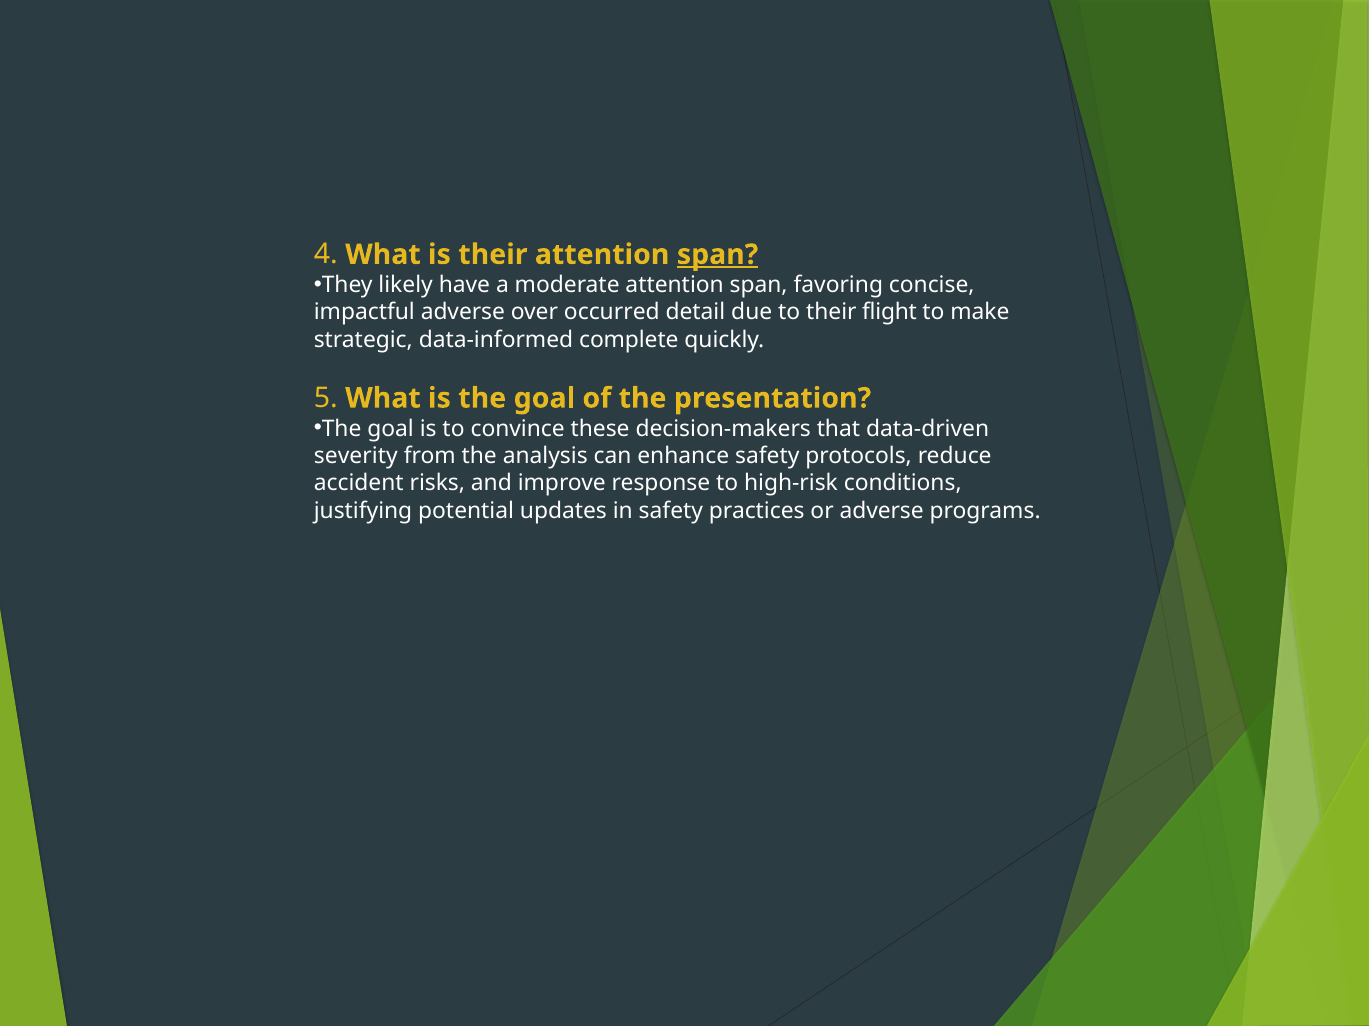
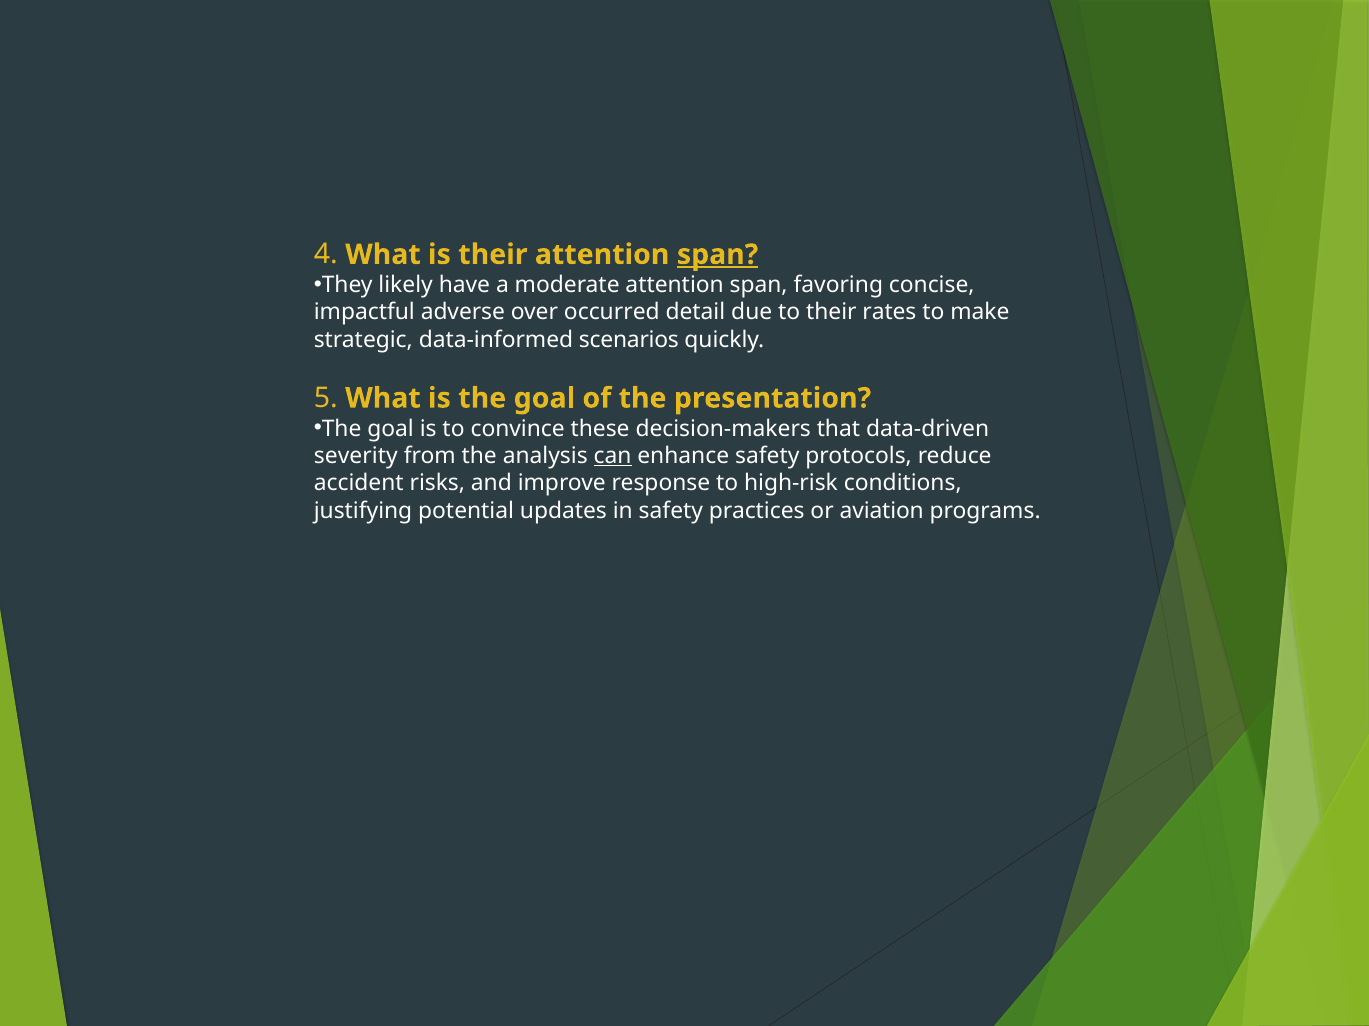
flight: flight -> rates
complete: complete -> scenarios
can underline: none -> present
or adverse: adverse -> aviation
